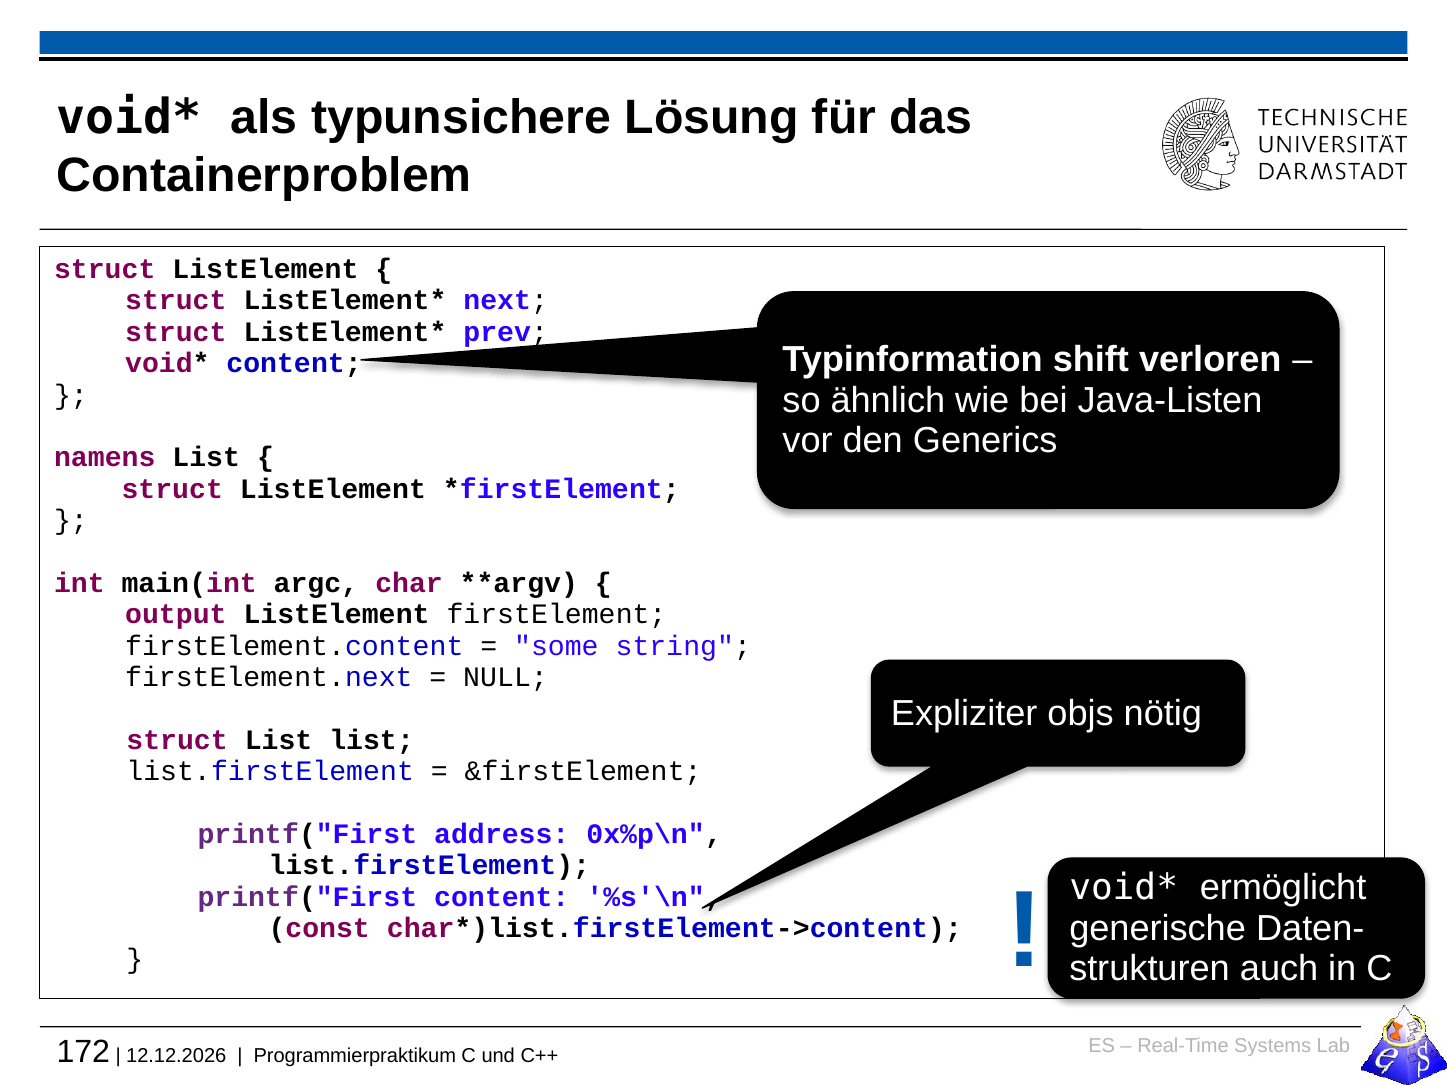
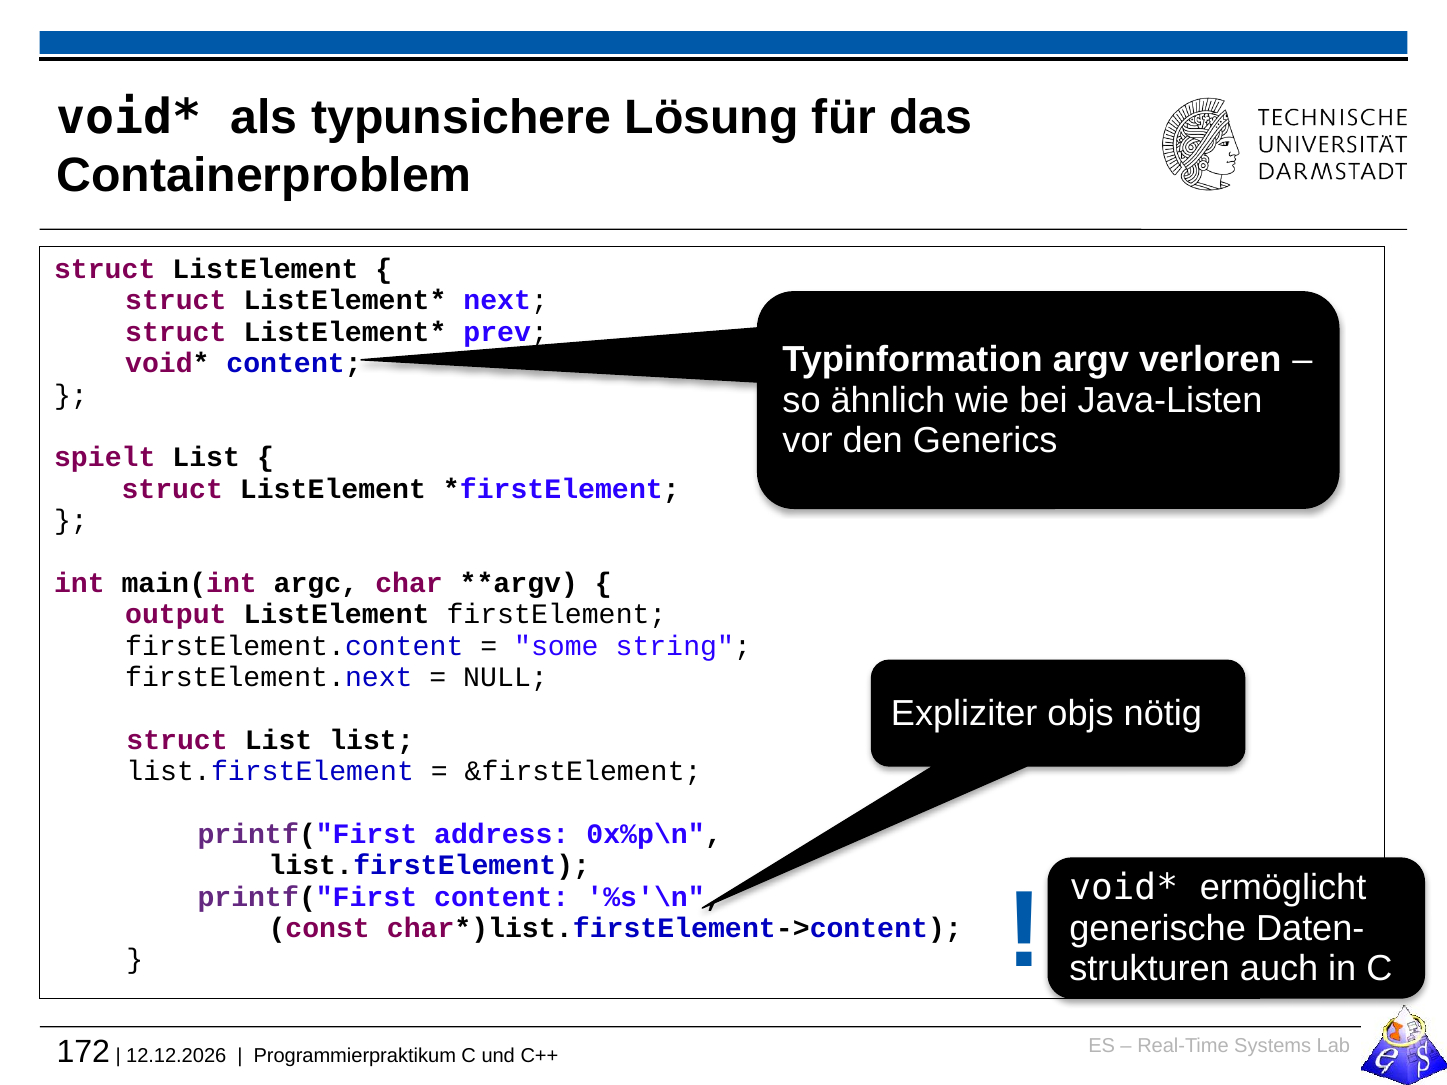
shift: shift -> argv
namens: namens -> spielt
